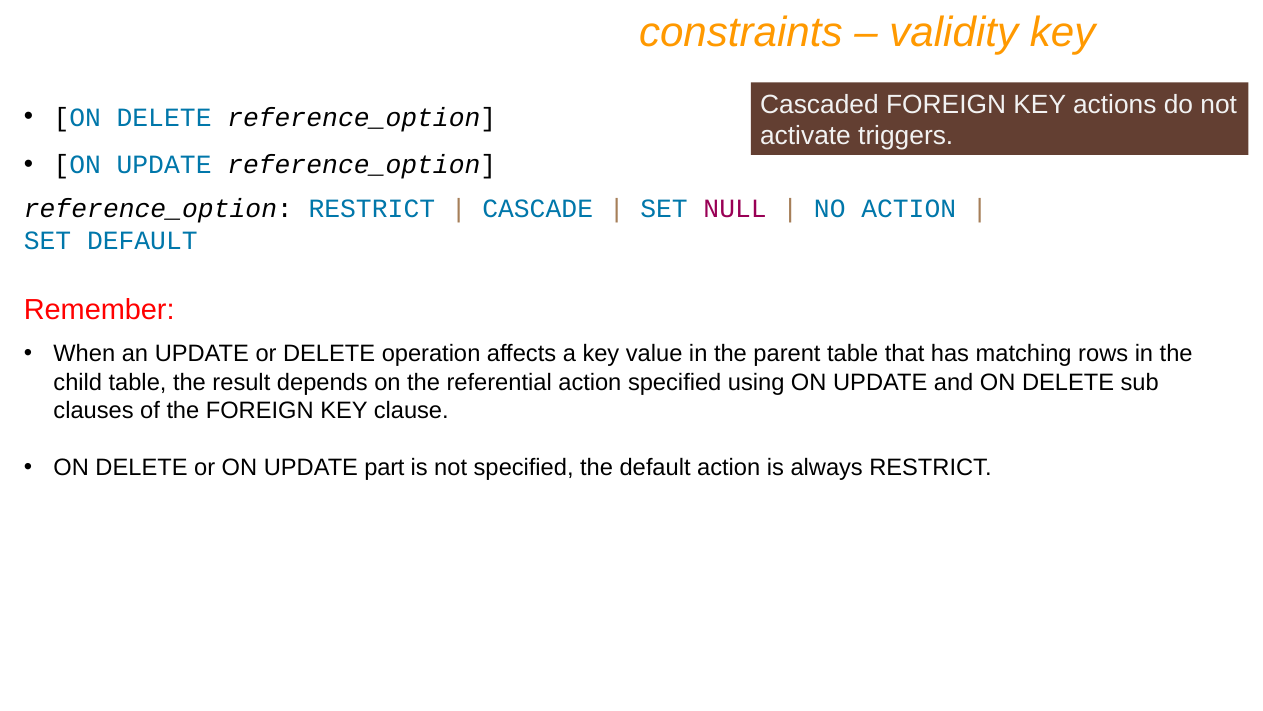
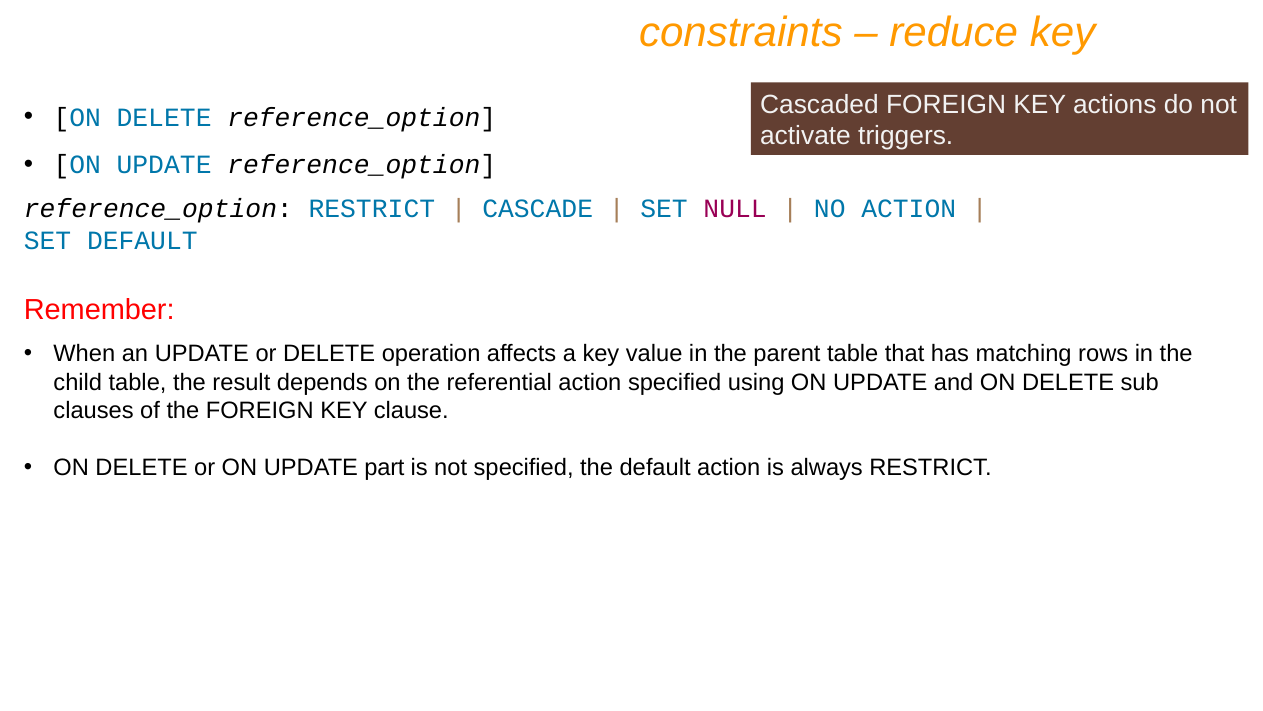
validity: validity -> reduce
